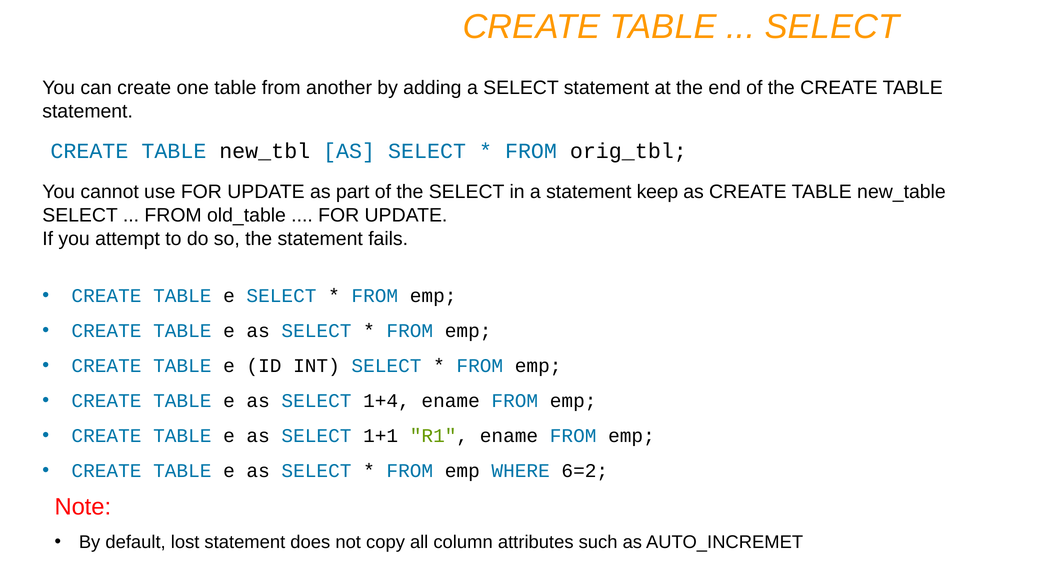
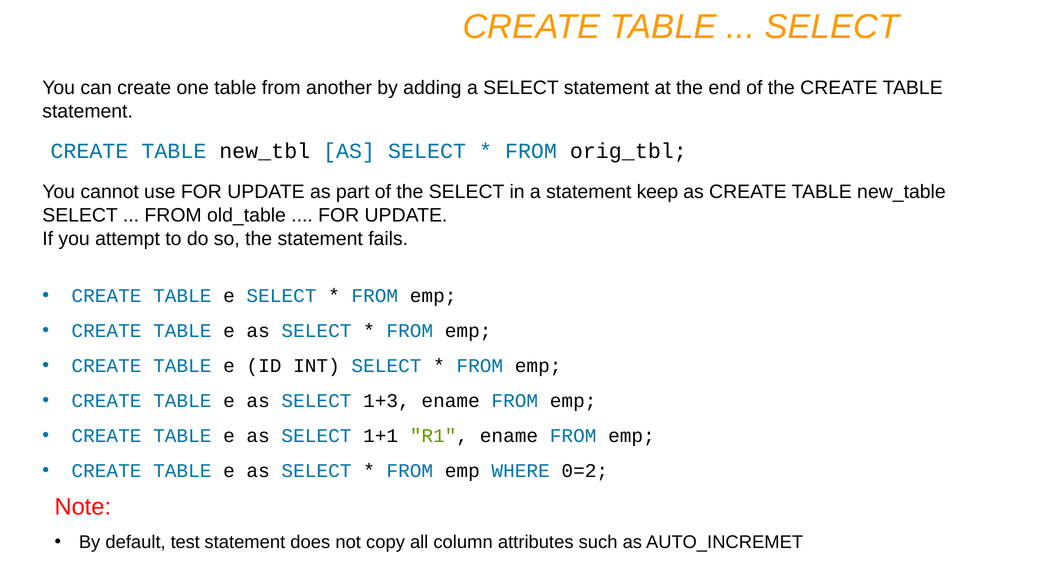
1+4: 1+4 -> 1+3
6=2: 6=2 -> 0=2
lost: lost -> test
